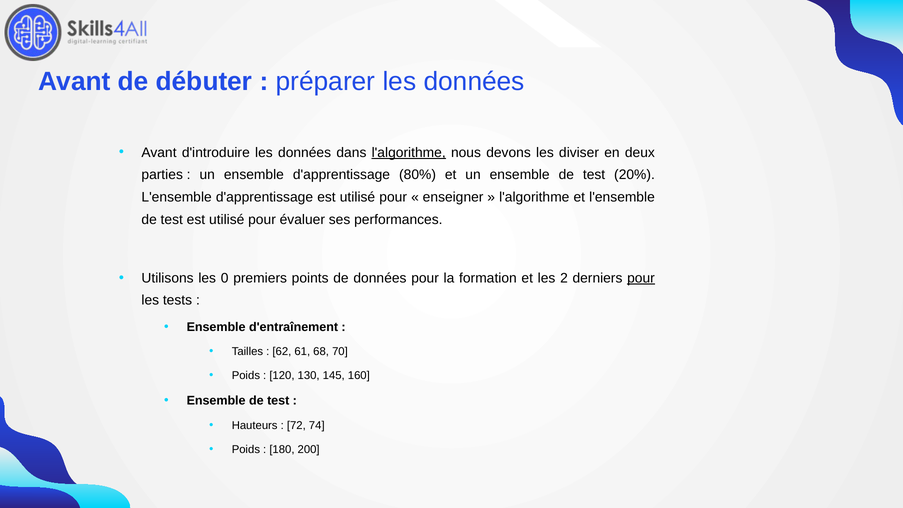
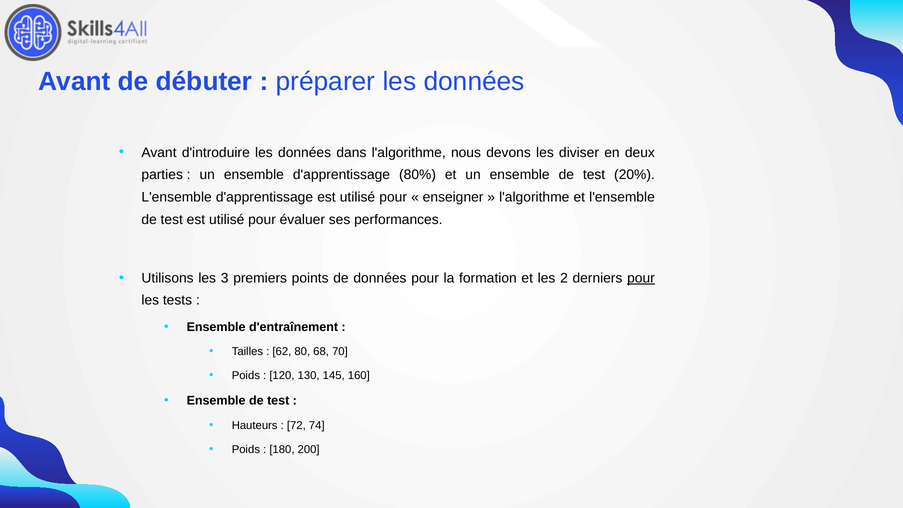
l'algorithme at (409, 153) underline: present -> none
0: 0 -> 3
61: 61 -> 80
